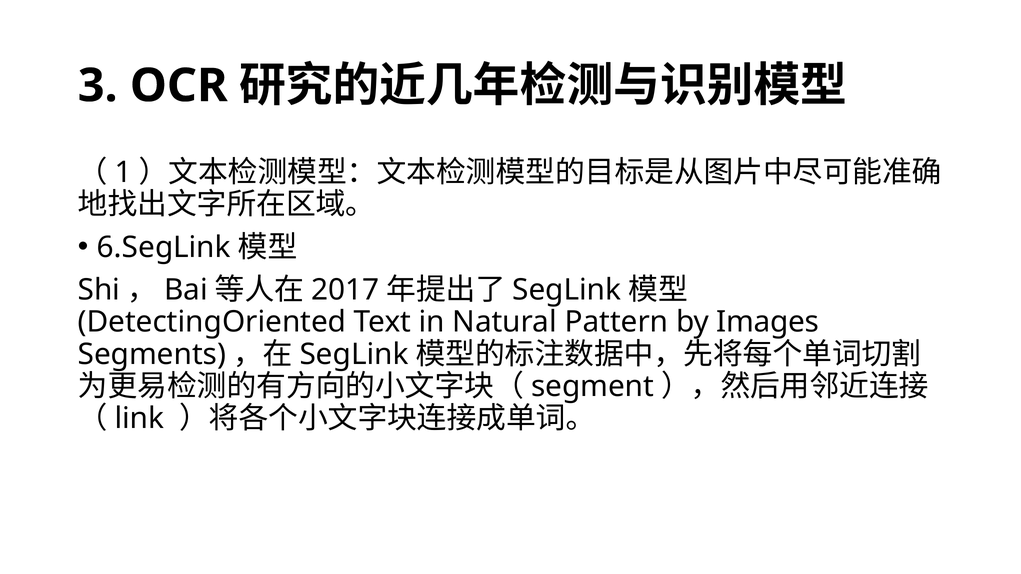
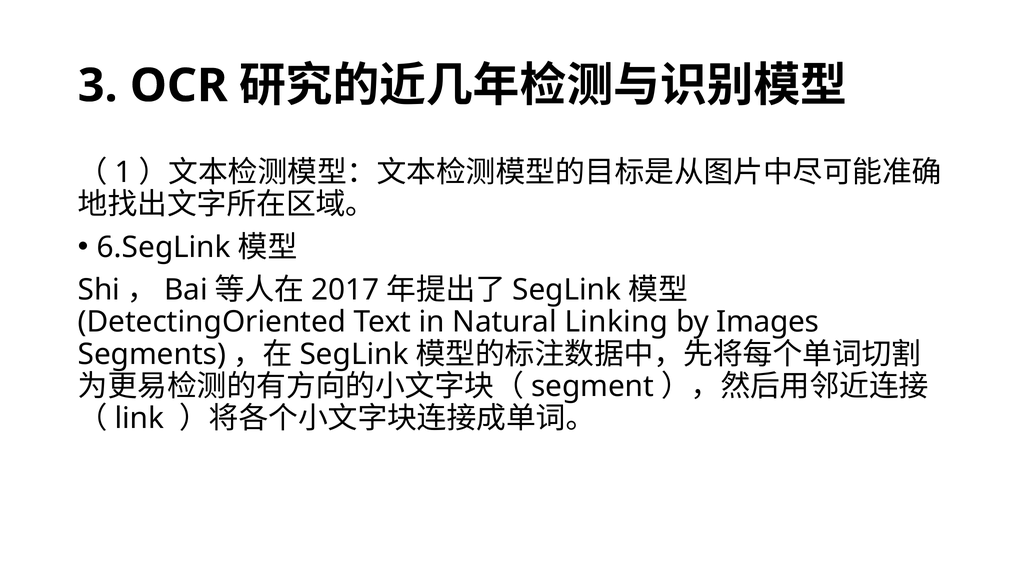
Pattern: Pattern -> Linking
